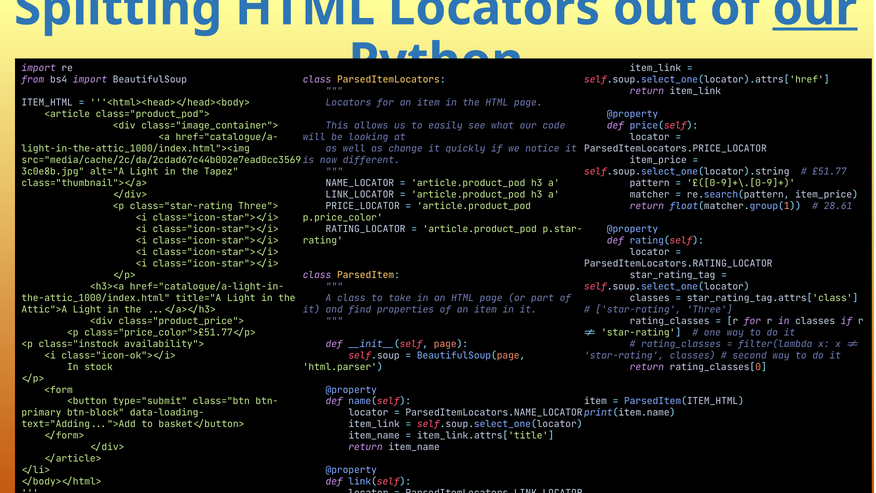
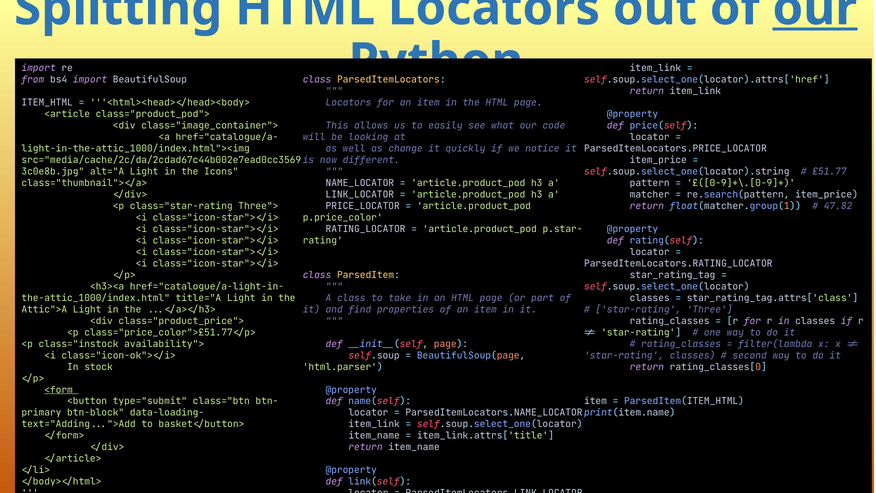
Tapez: Tapez -> Icons
28.61: 28.61 -> 47.82
<form> underline: none -> present
